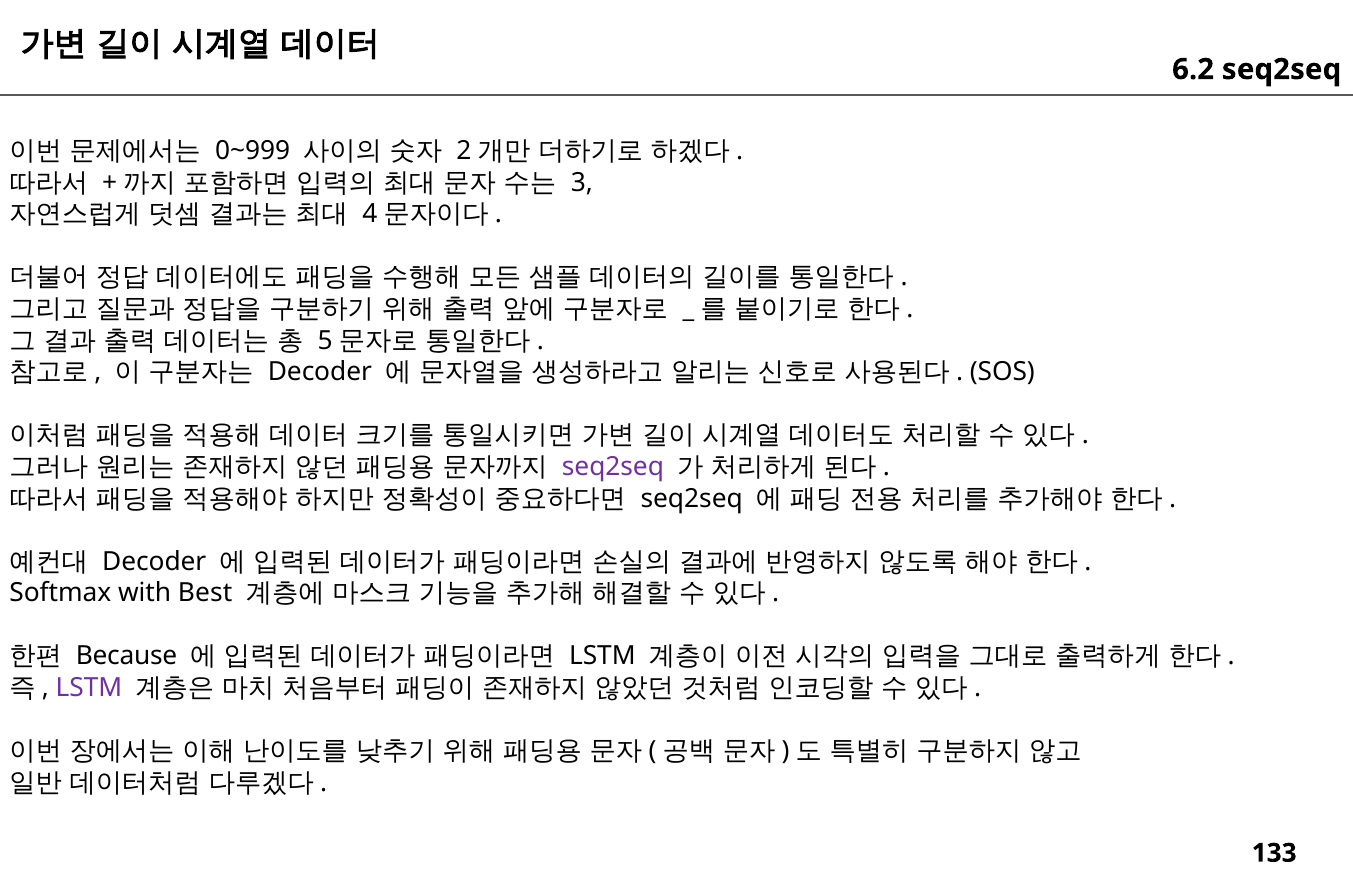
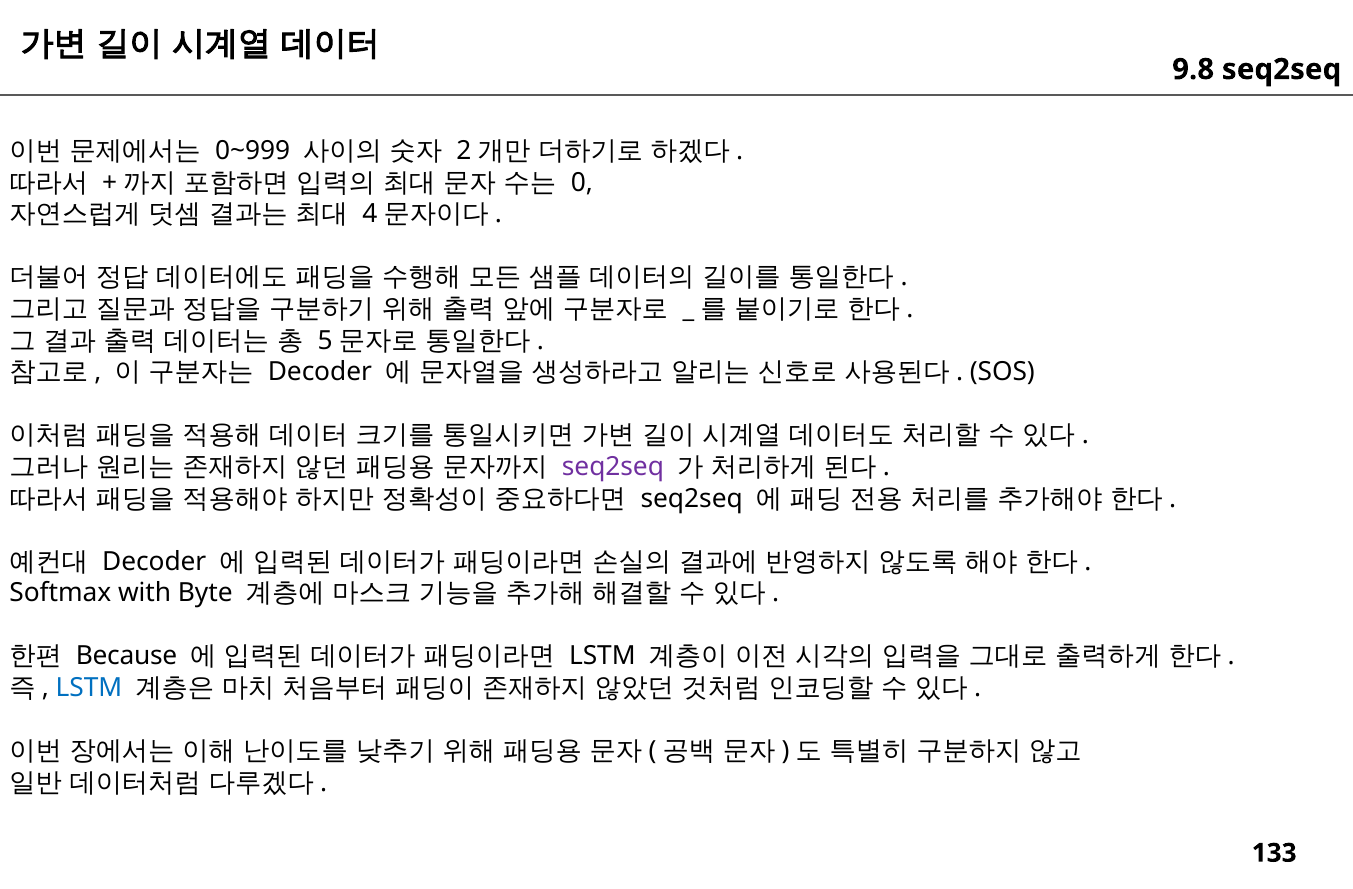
6.2: 6.2 -> 9.8
3: 3 -> 0
Best: Best -> Byte
LSTM at (89, 688) colour: purple -> blue
